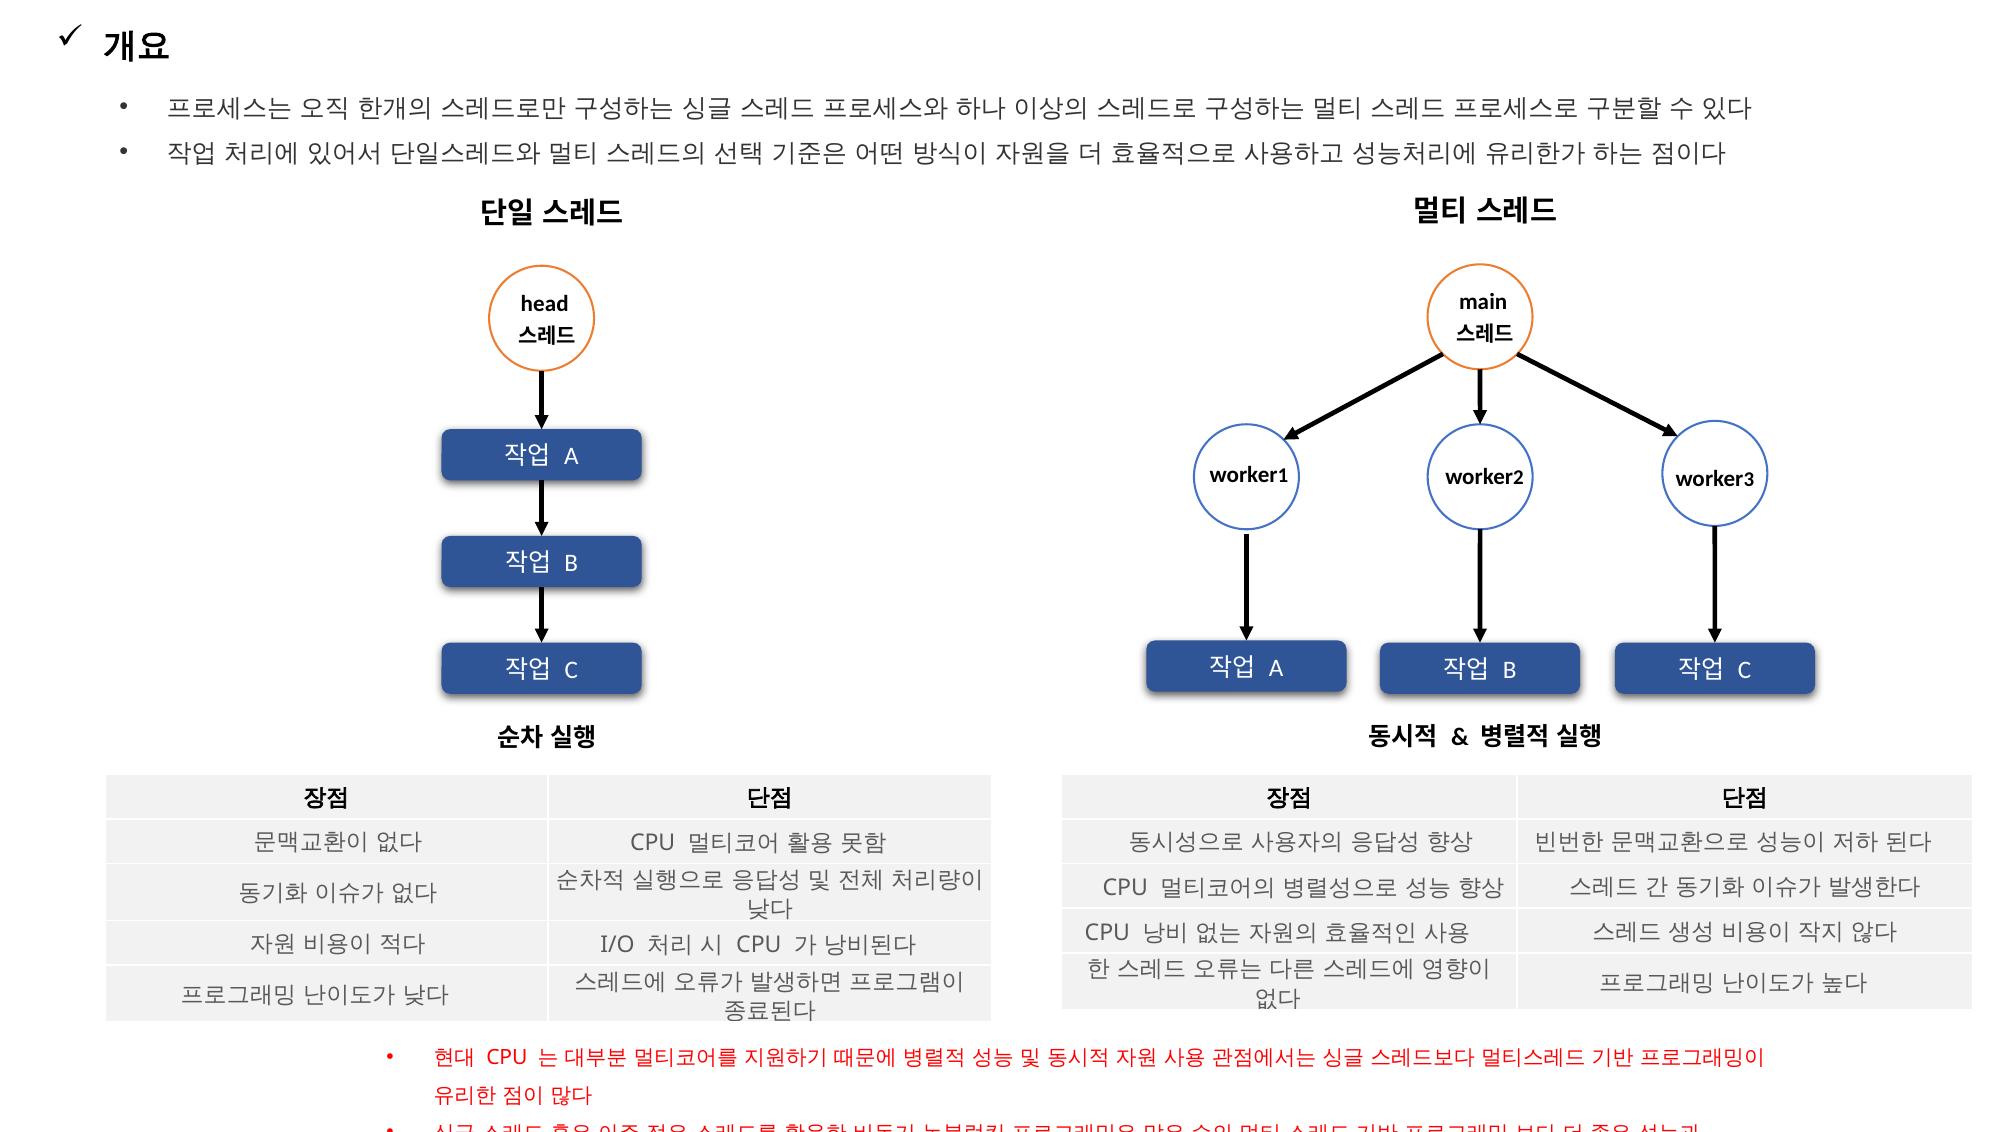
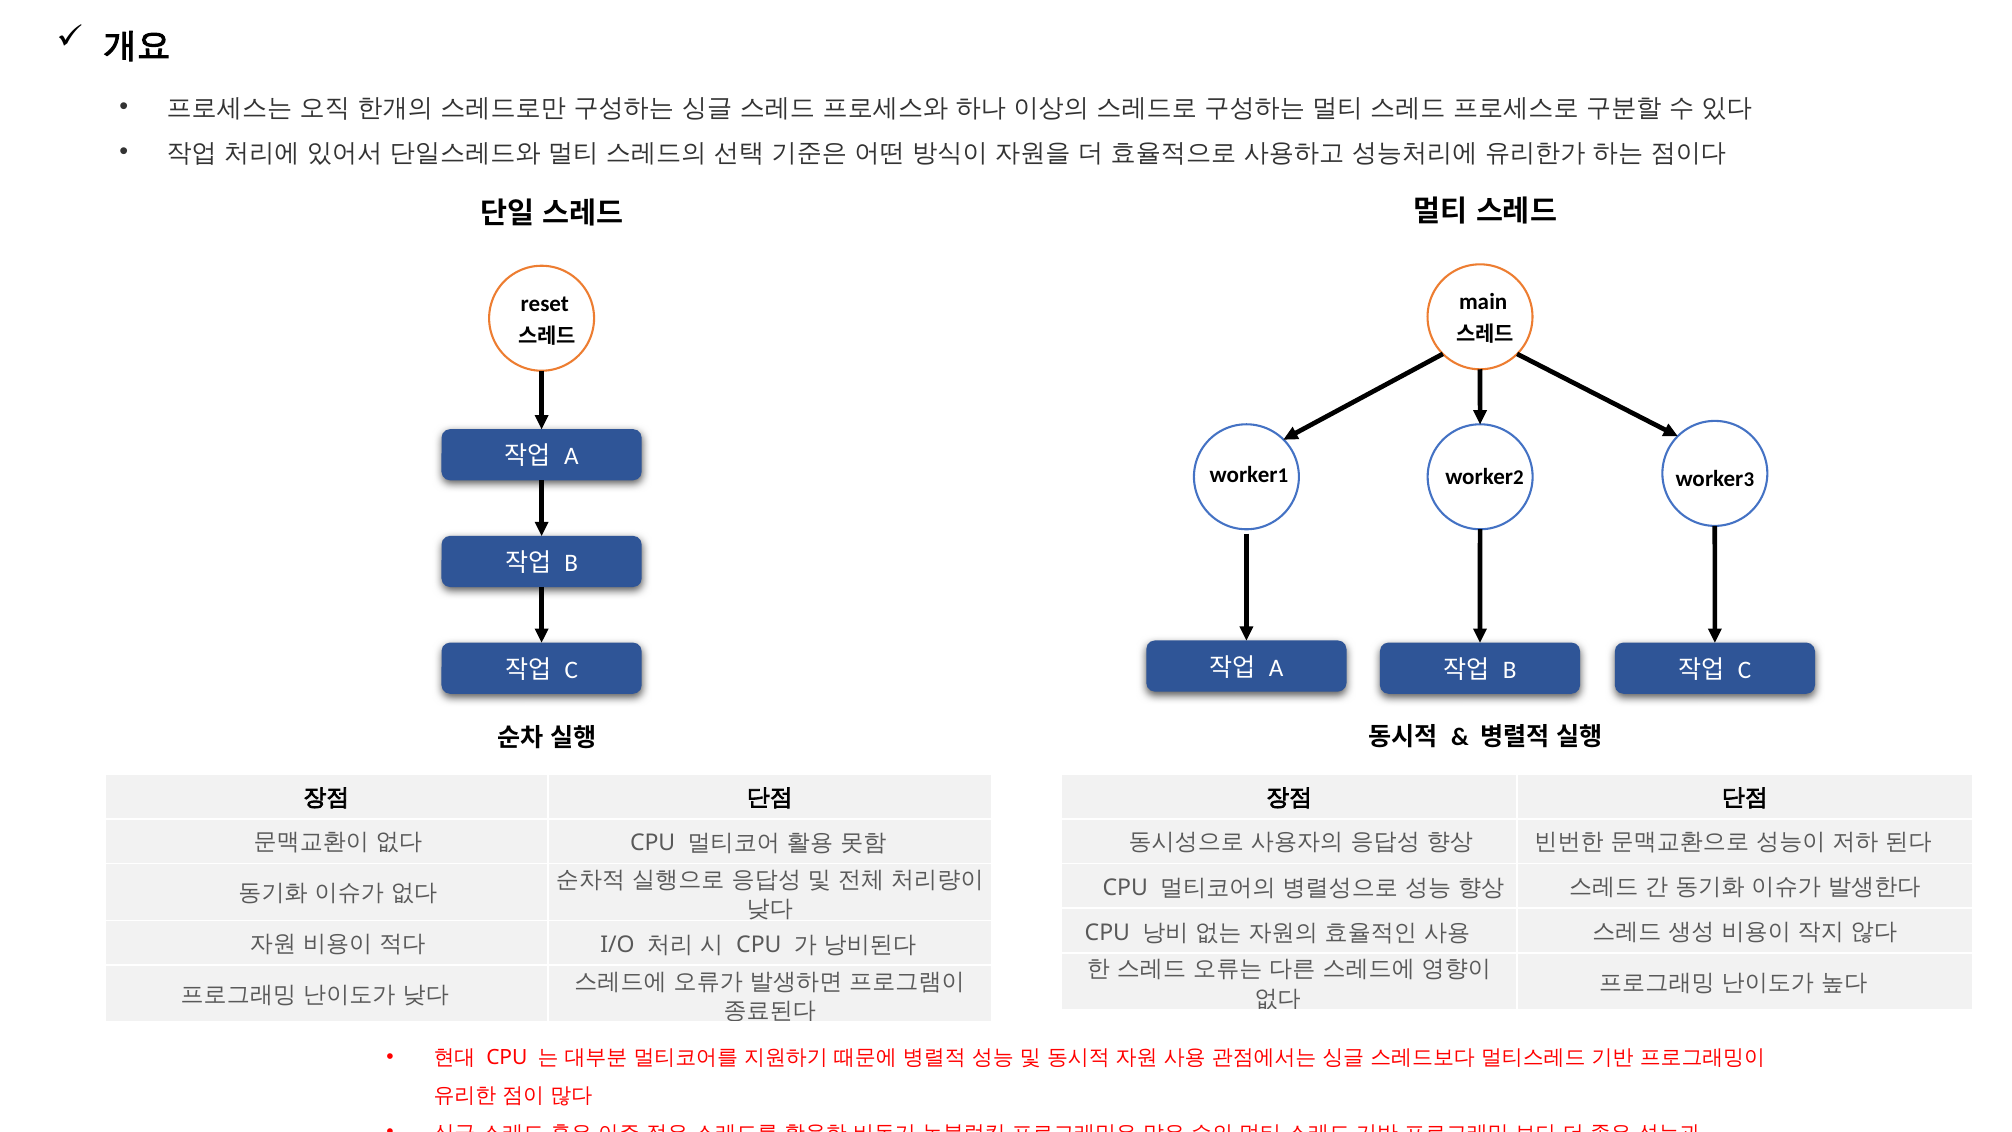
head: head -> reset
